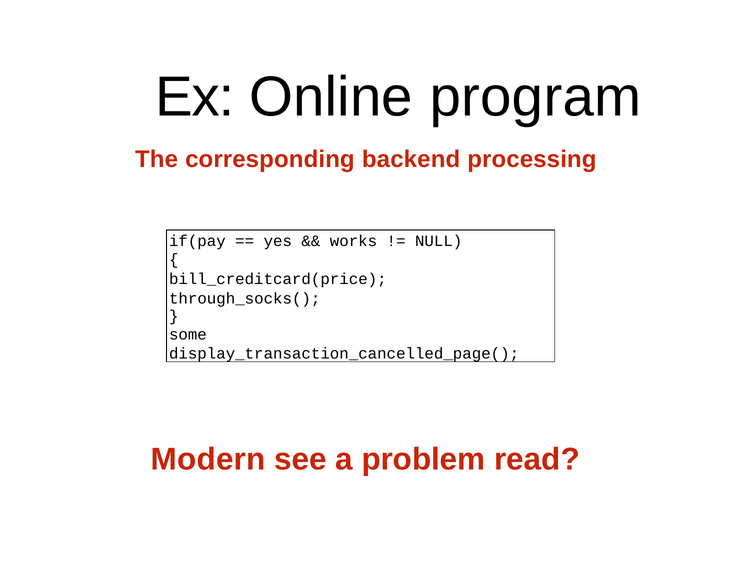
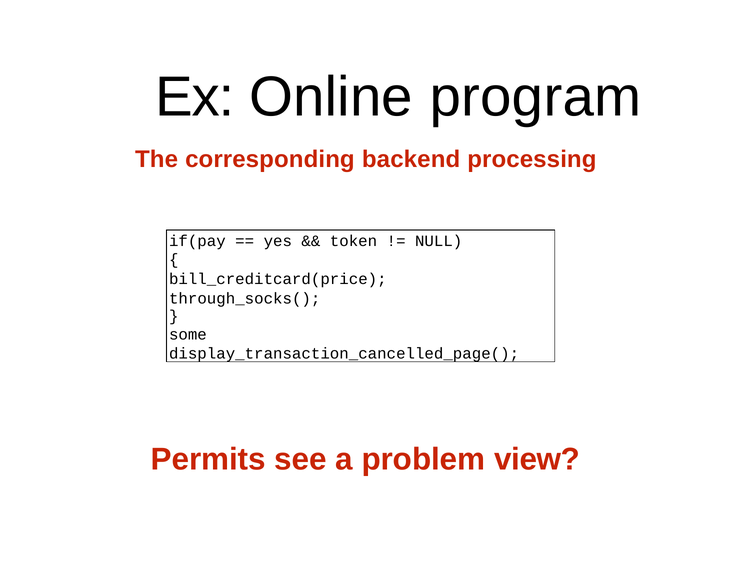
works: works -> token
Modern: Modern -> Permits
read: read -> view
